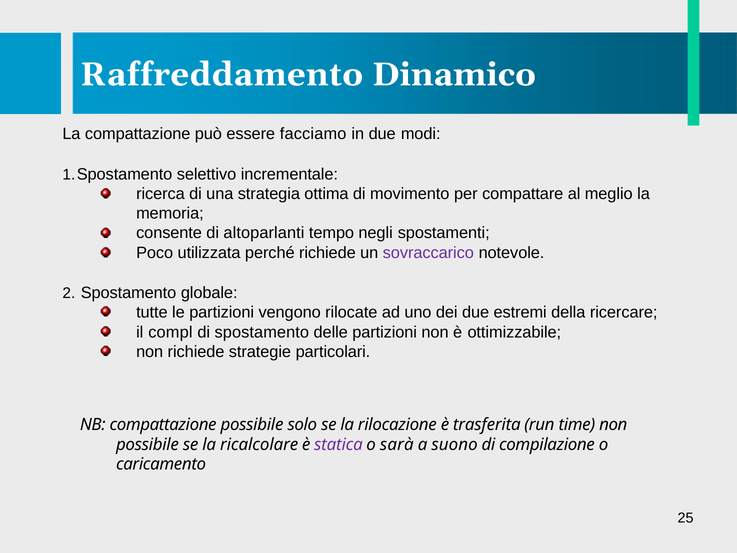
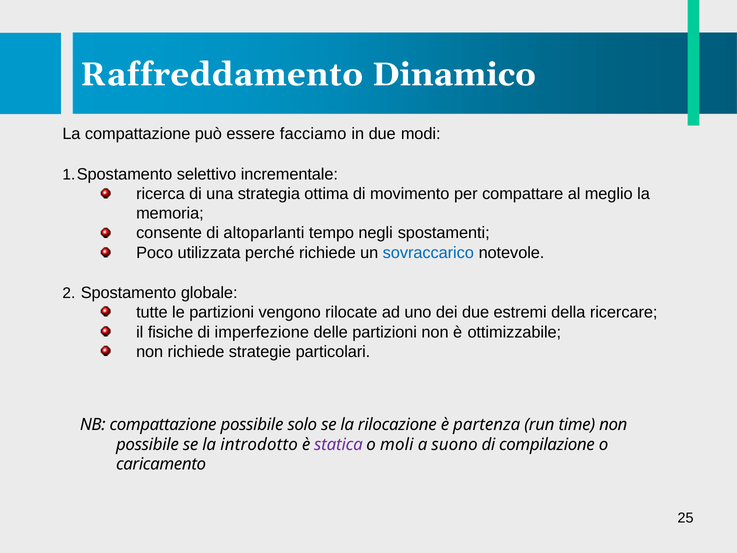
sovraccarico colour: purple -> blue
compl: compl -> fisiche
di spostamento: spostamento -> imperfezione
trasferita: trasferita -> partenza
ricalcolare: ricalcolare -> introdotto
sarà: sarà -> moli
